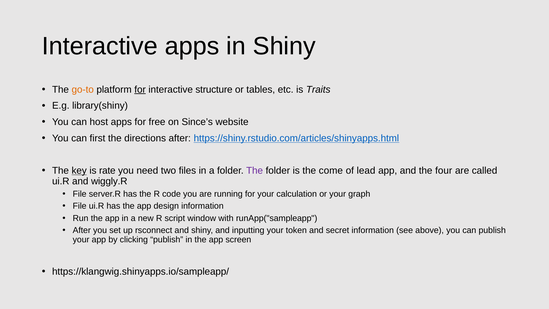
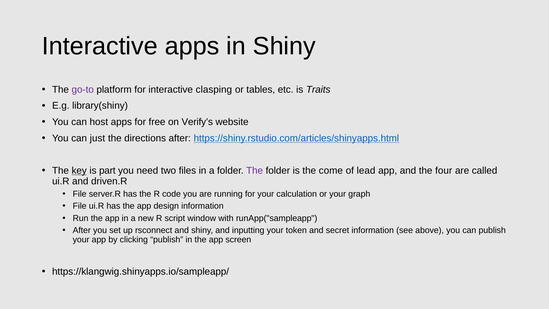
go-to colour: orange -> purple
for at (140, 89) underline: present -> none
structure: structure -> clasping
Since’s: Since’s -> Verify’s
first: first -> just
rate: rate -> part
wiggly.R: wiggly.R -> driven.R
